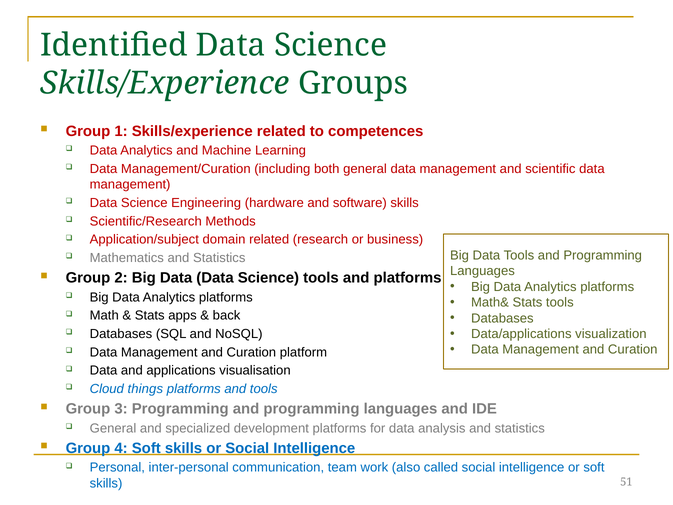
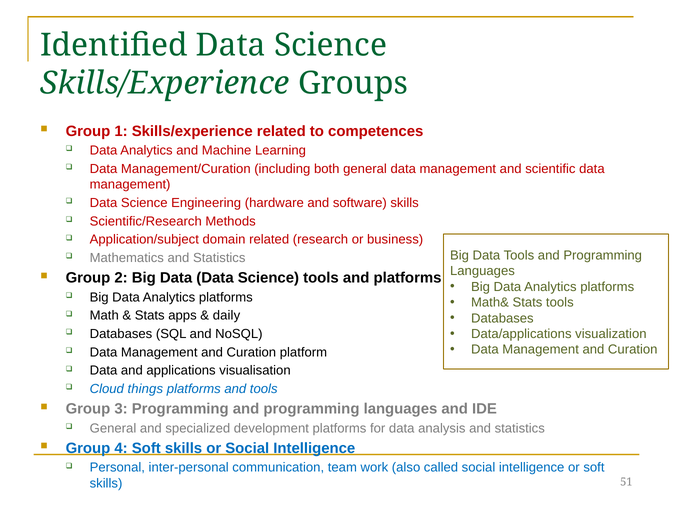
back: back -> daily
